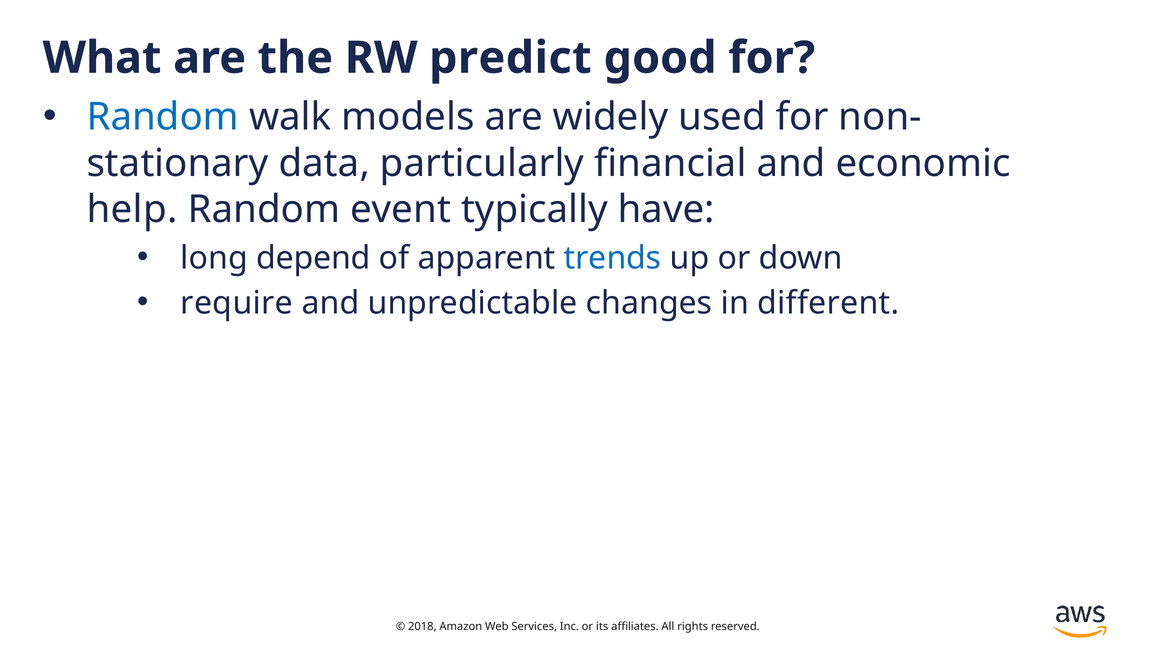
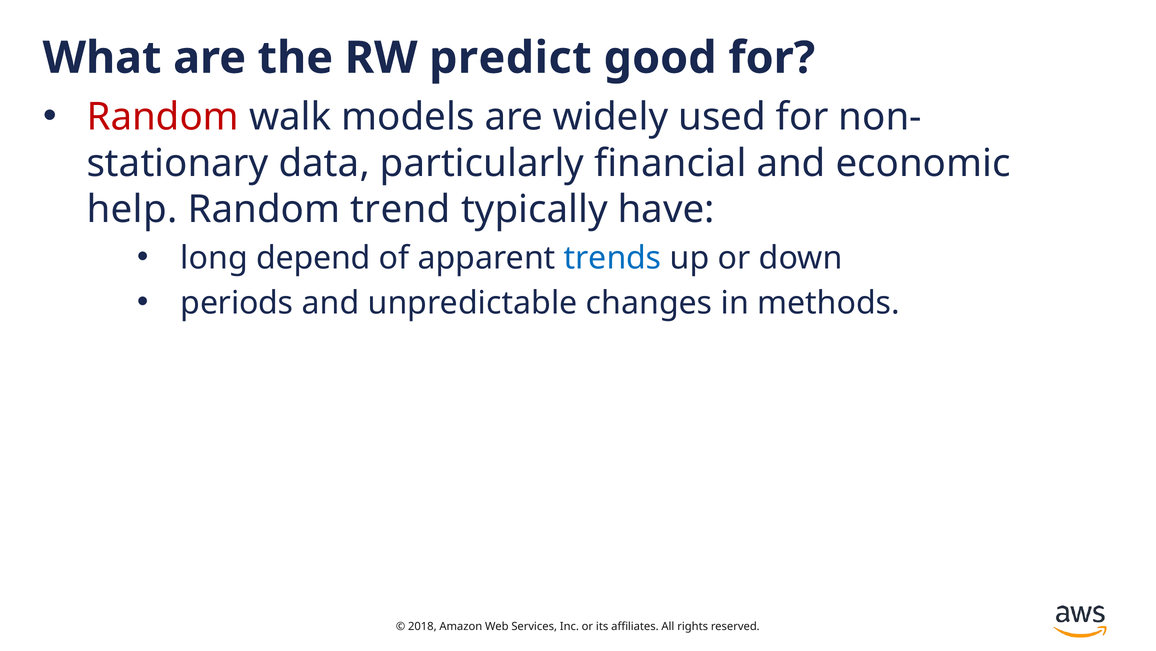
Random at (163, 117) colour: blue -> red
event: event -> trend
require: require -> periods
different: different -> methods
